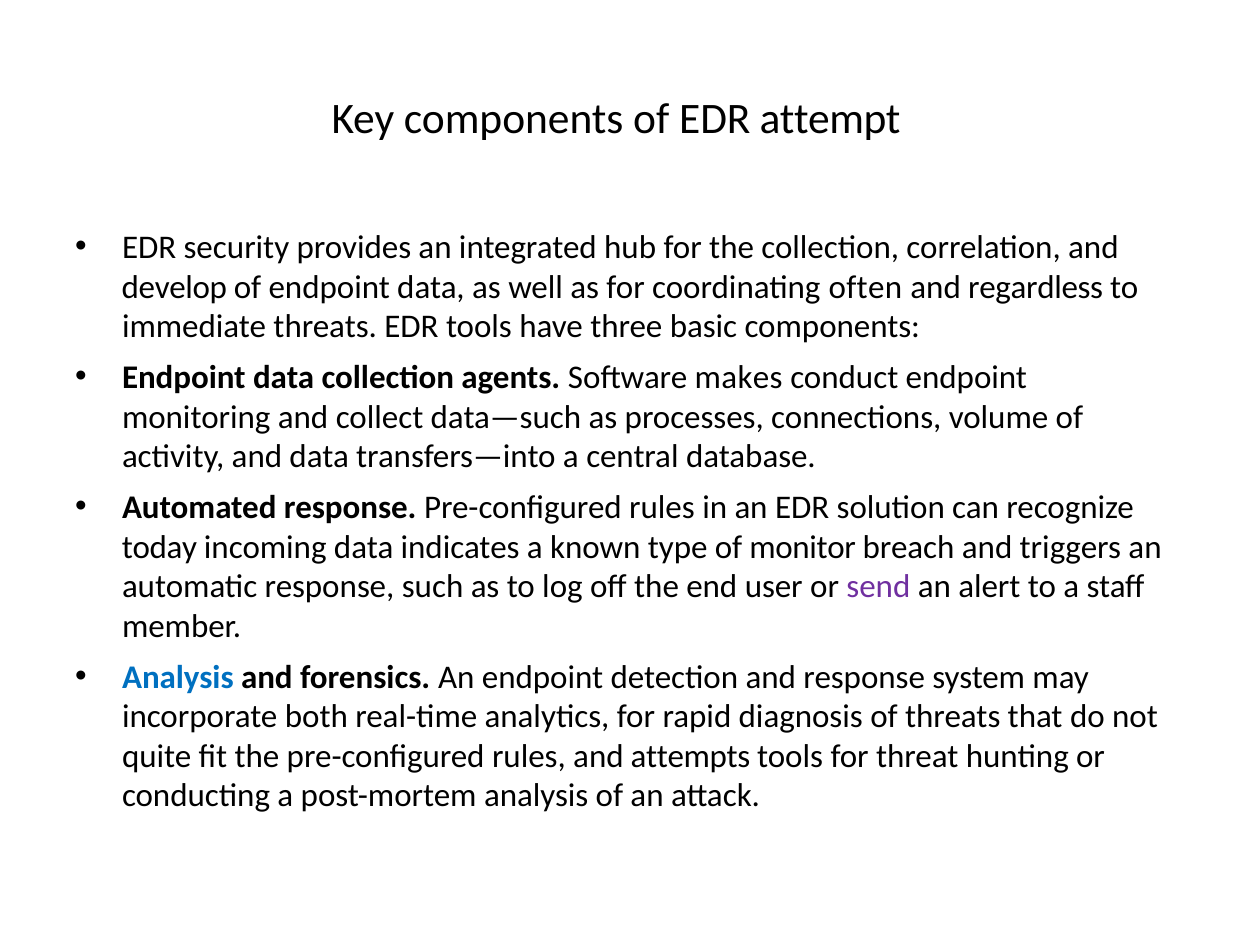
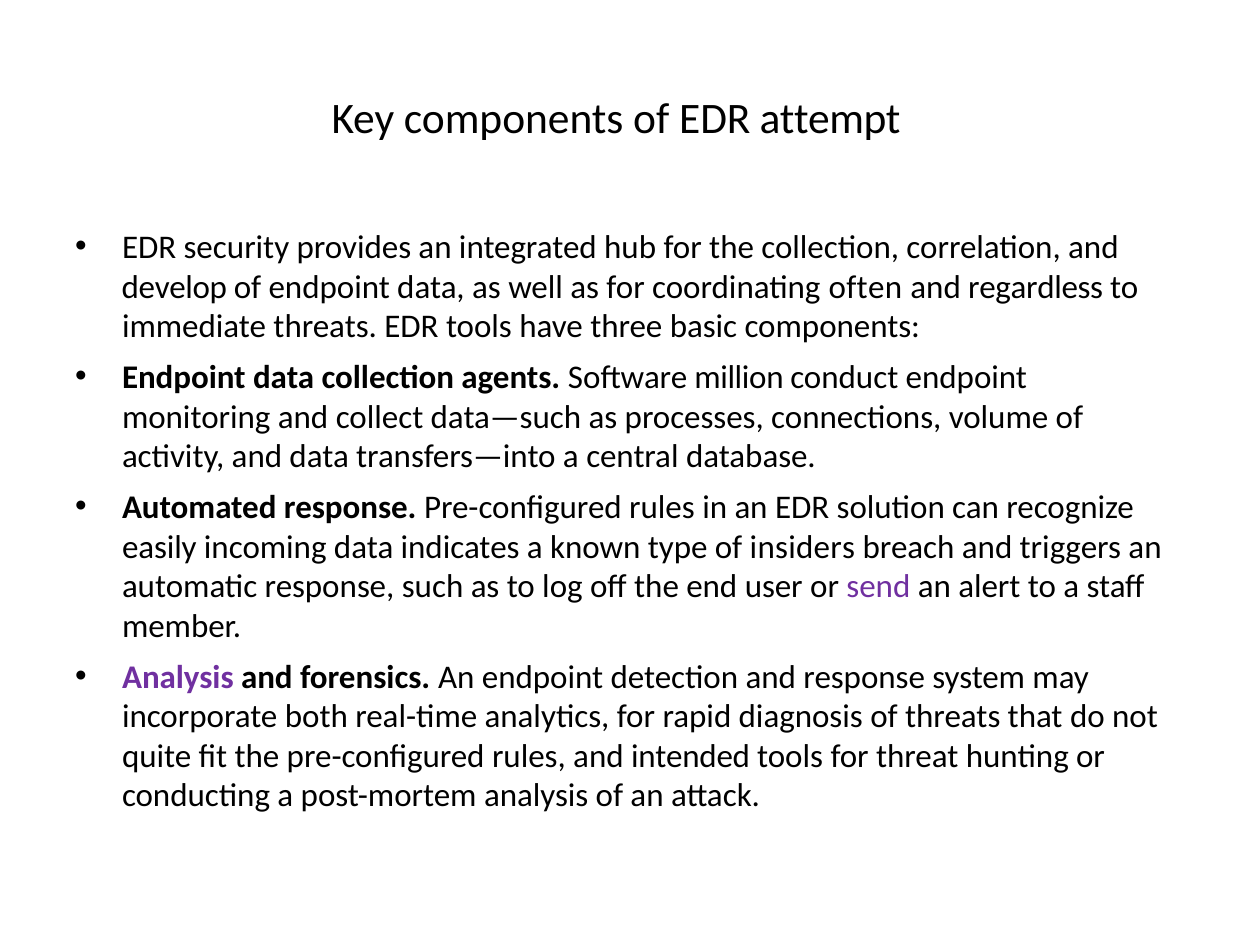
makes: makes -> million
today: today -> easily
monitor: monitor -> insiders
Analysis at (178, 677) colour: blue -> purple
attempts: attempts -> intended
